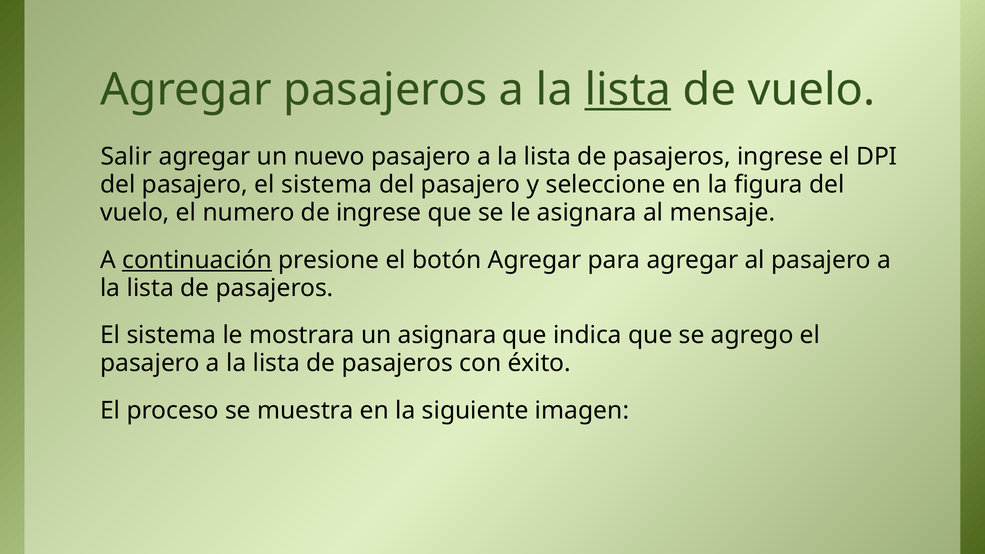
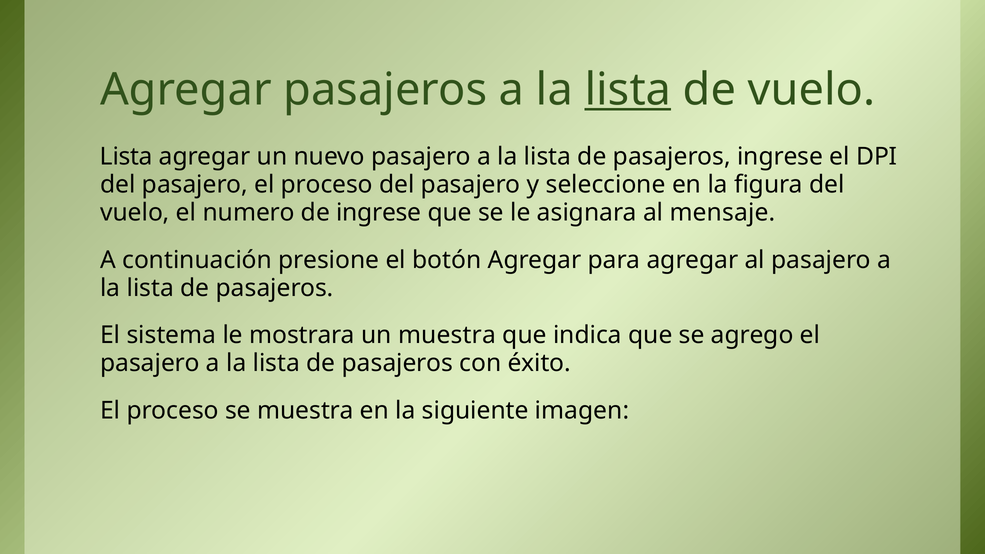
Salir at (126, 157): Salir -> Lista
pasajero el sistema: sistema -> proceso
continuación underline: present -> none
un asignara: asignara -> muestra
